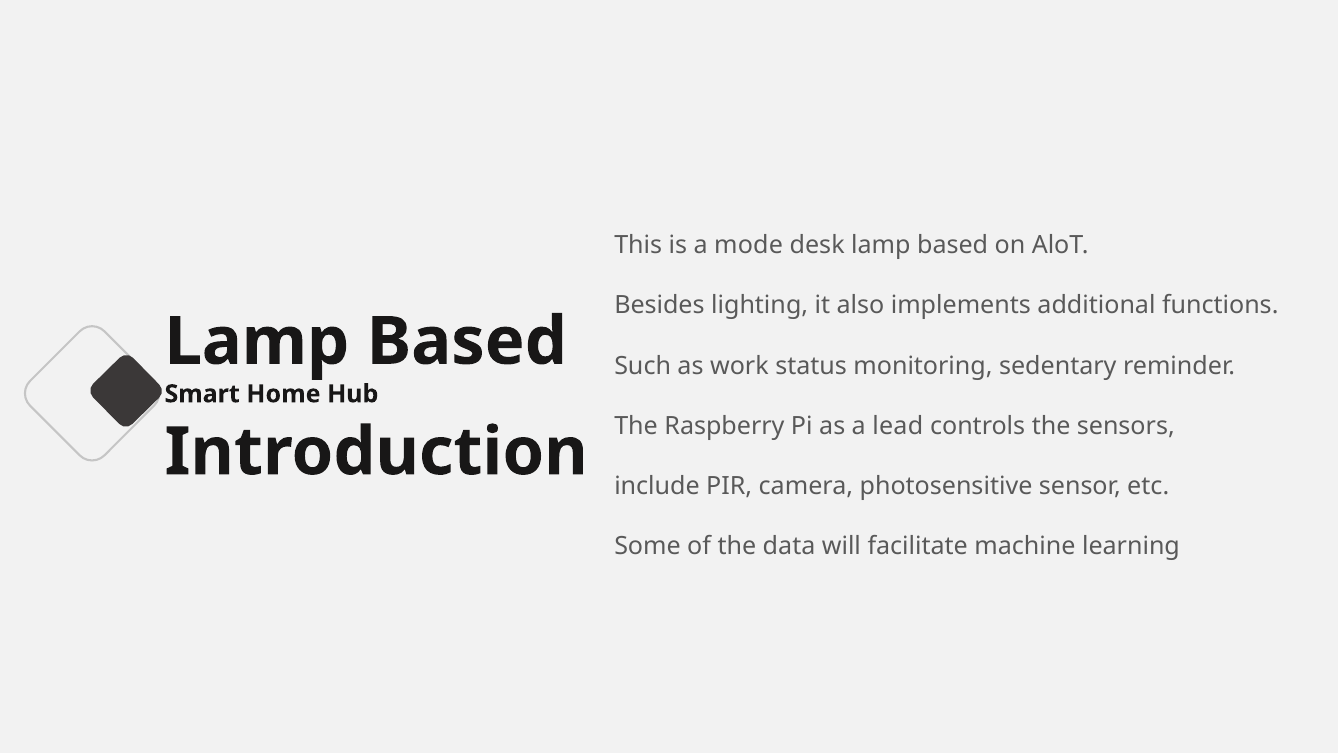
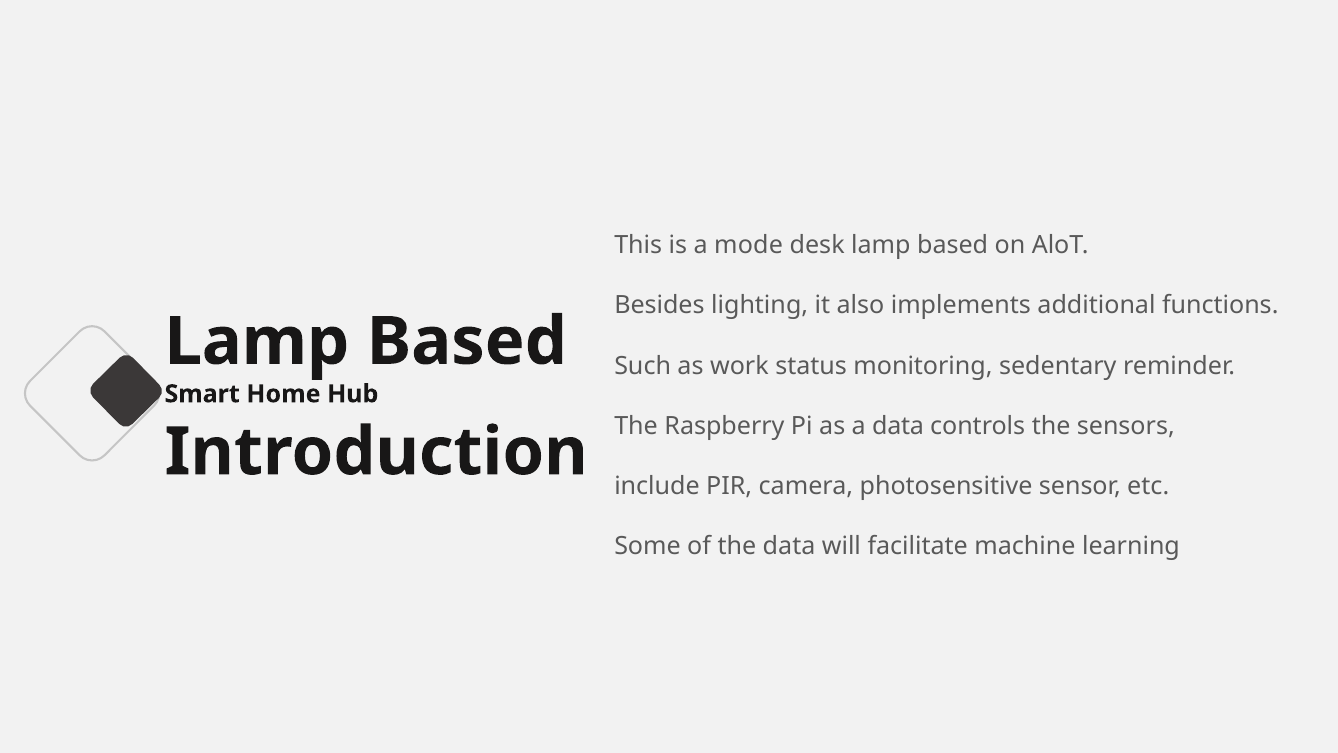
a lead: lead -> data
